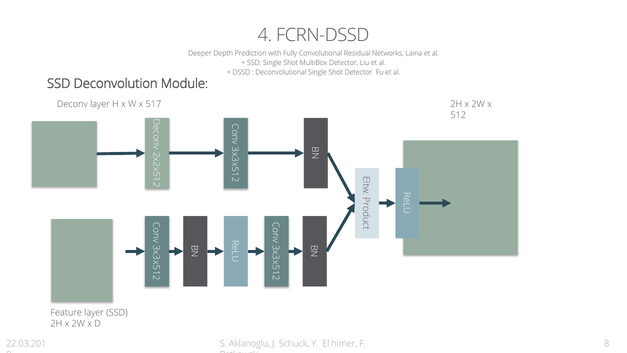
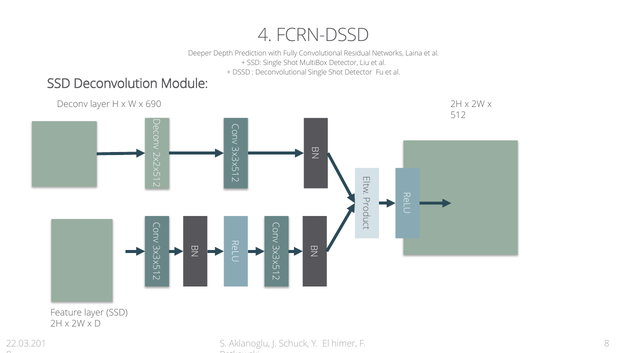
517: 517 -> 690
